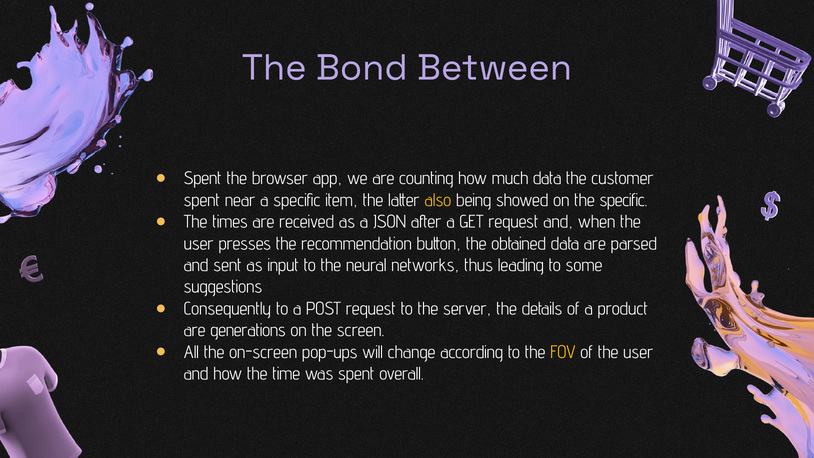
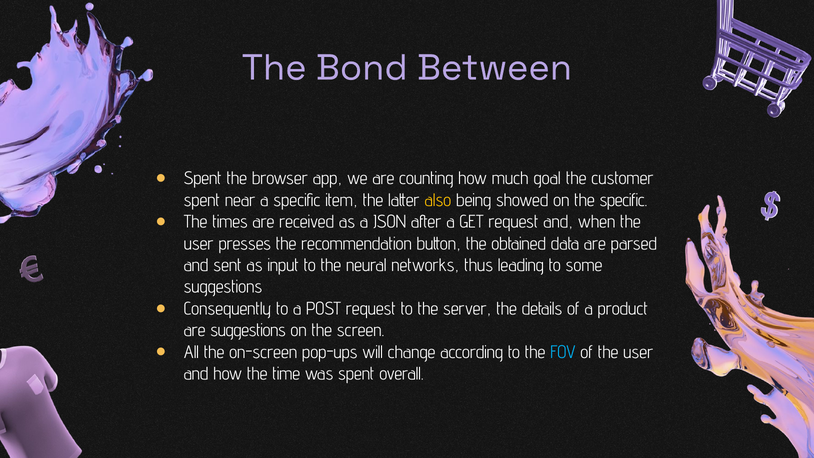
much data: data -> goal
are generations: generations -> suggestions
FOV colour: yellow -> light blue
